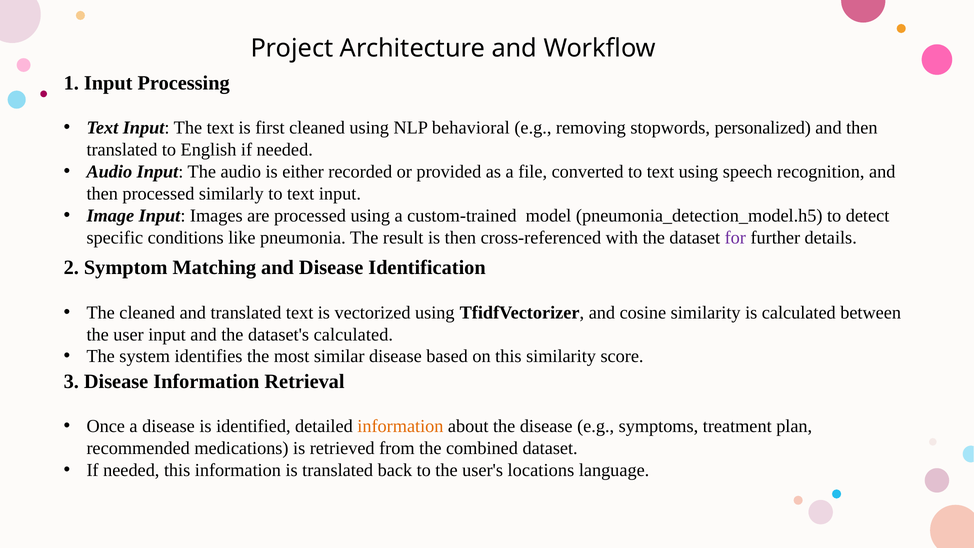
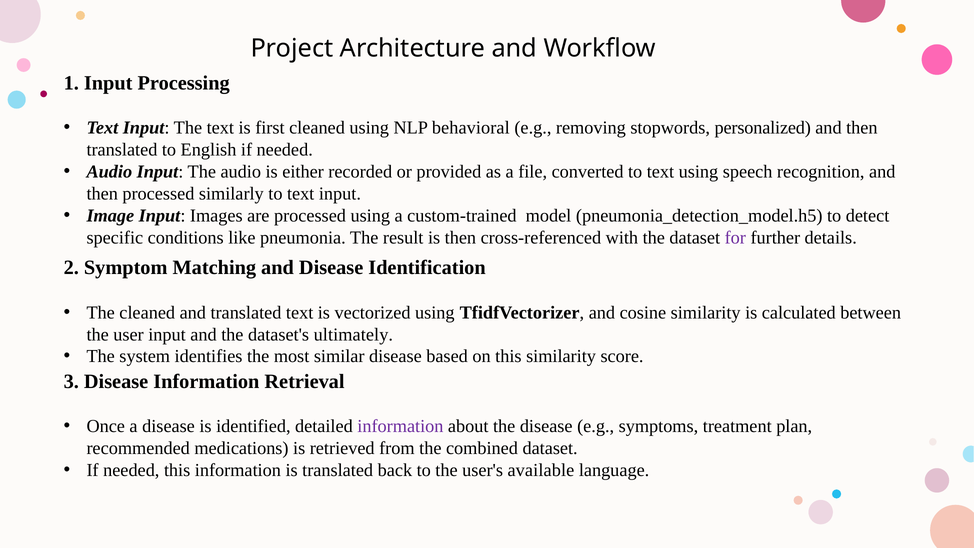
dataset's calculated: calculated -> ultimately
information at (400, 426) colour: orange -> purple
locations: locations -> available
